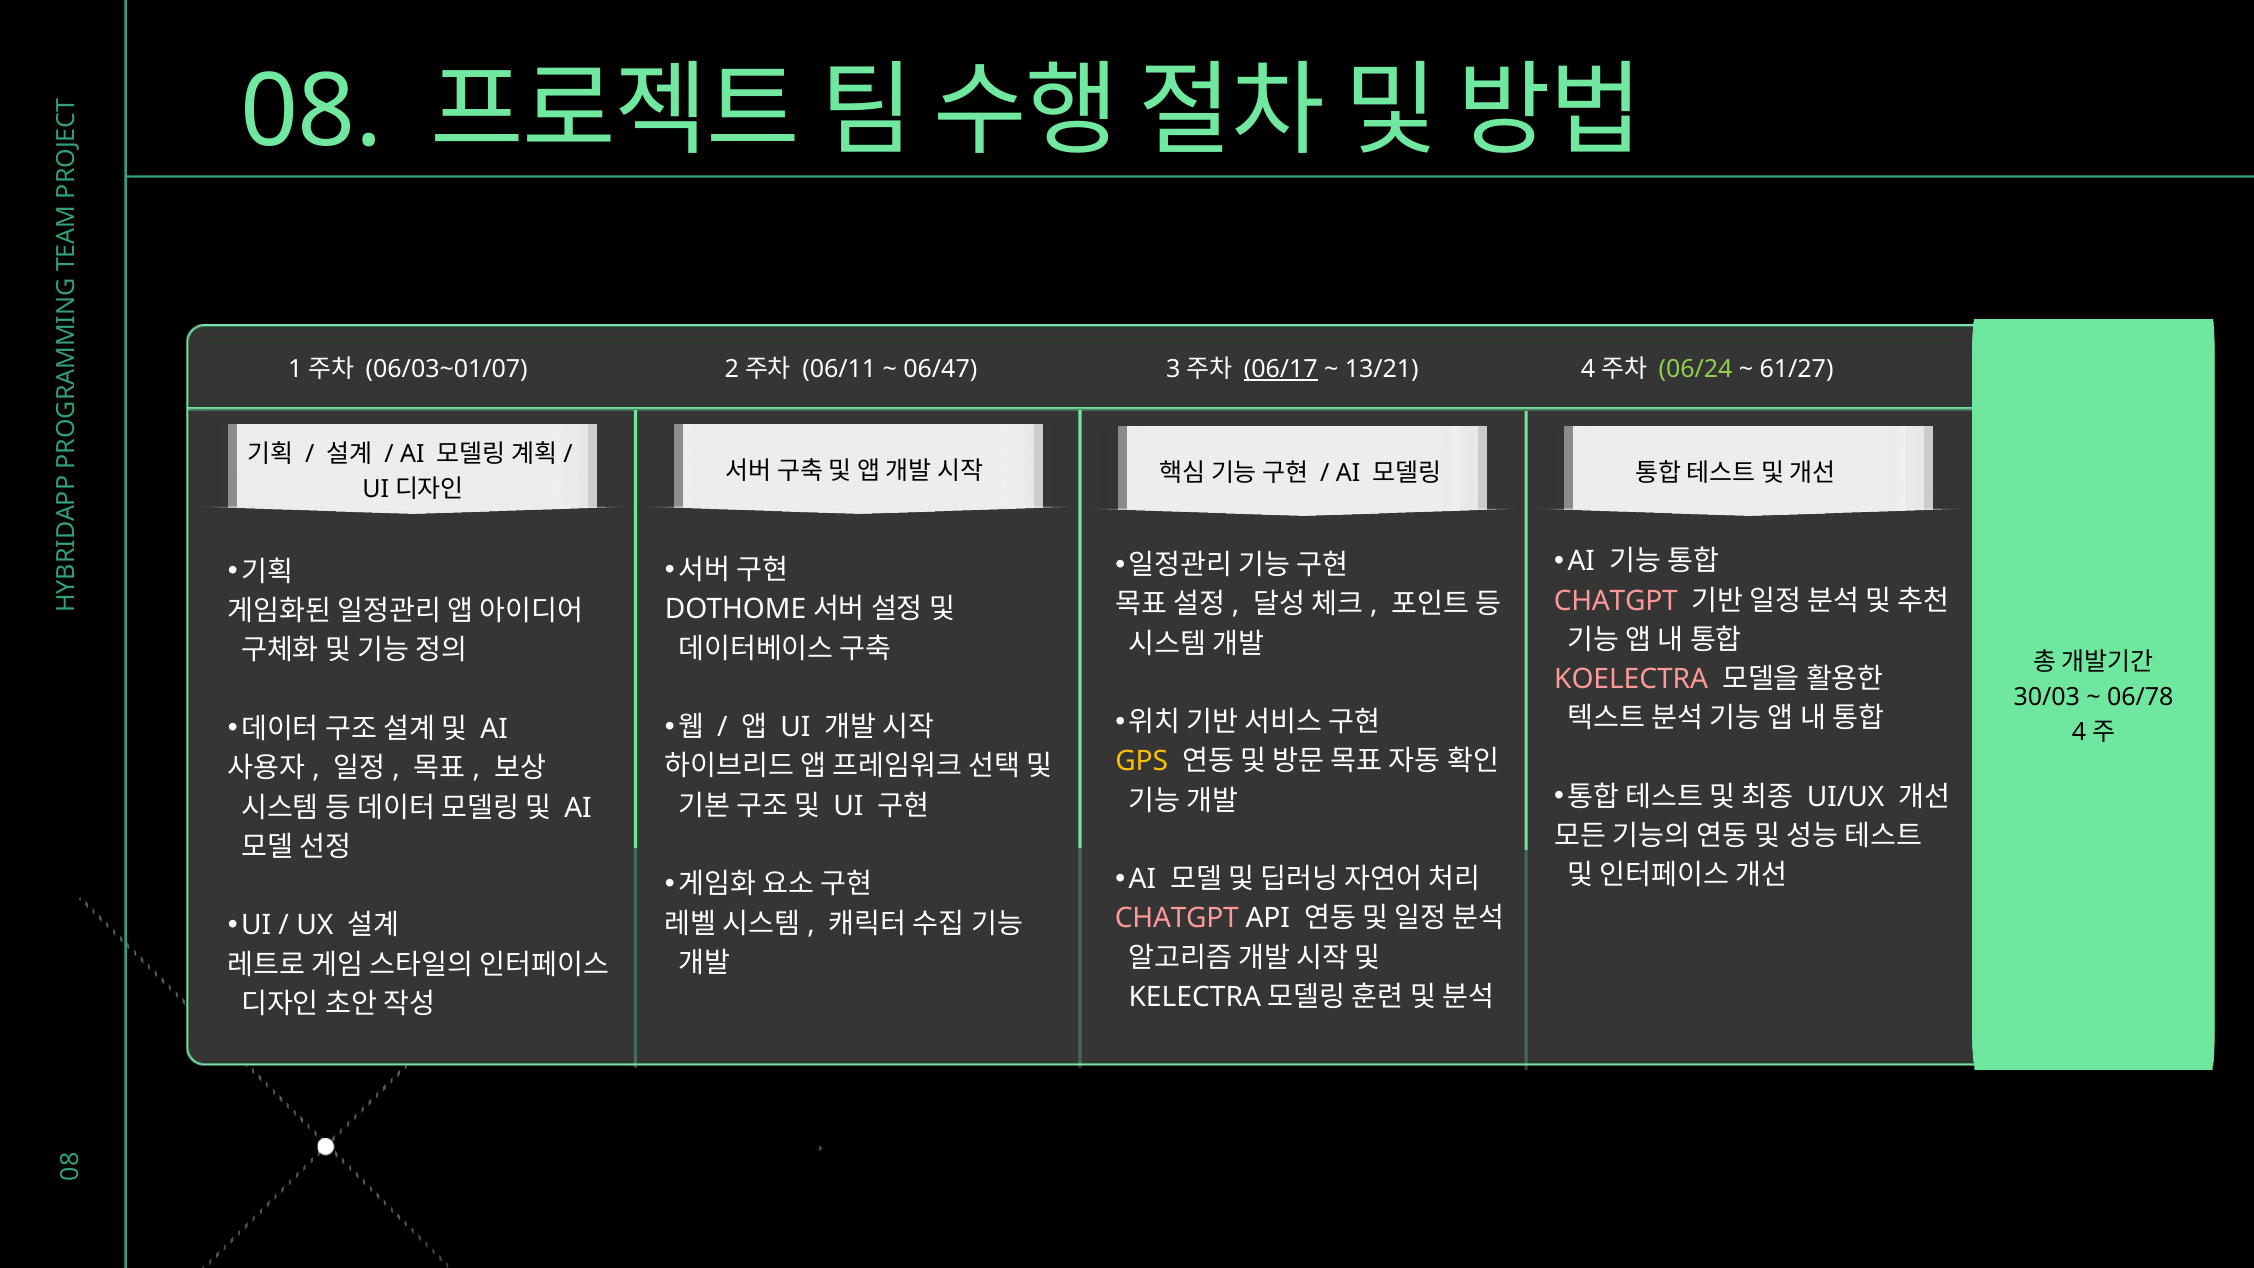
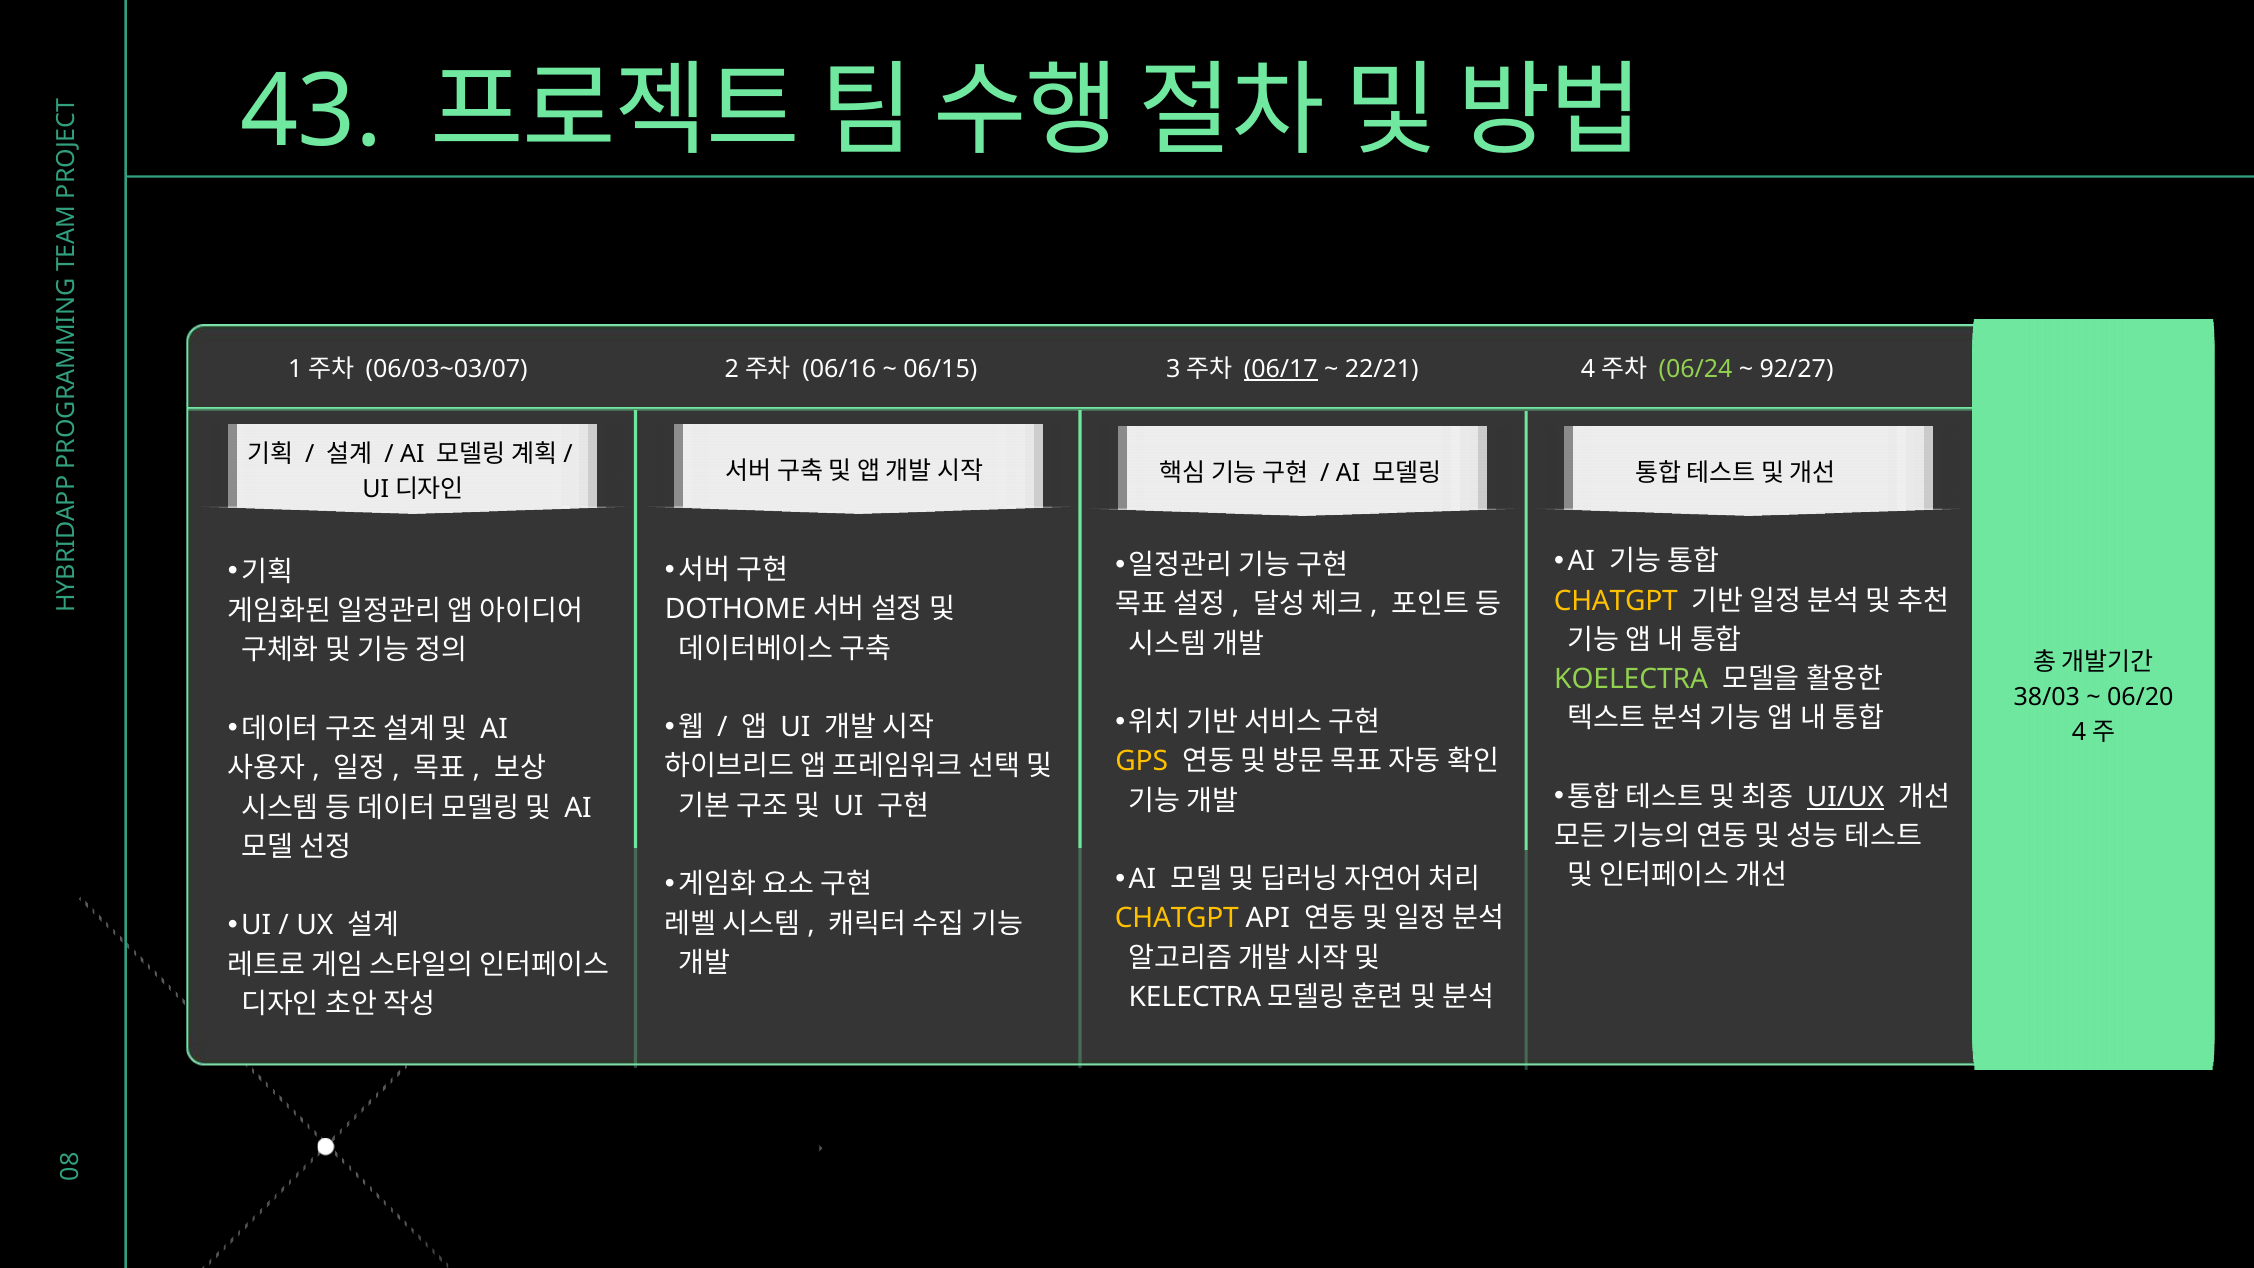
08: 08 -> 43
06/03~01/07: 06/03~01/07 -> 06/03~03/07
06/11: 06/11 -> 06/16
06/47: 06/47 -> 06/15
13/21: 13/21 -> 22/21
61/27: 61/27 -> 92/27
CHATGPT at (1616, 601) colour: pink -> yellow
KOELECTRA colour: pink -> light green
30/03: 30/03 -> 38/03
06/78: 06/78 -> 06/20
UI/UX underline: none -> present
CHATGPT at (1177, 919) colour: pink -> yellow
